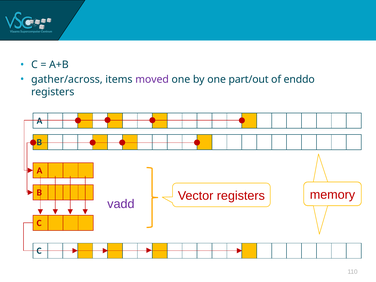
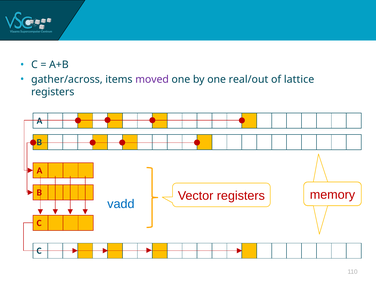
part/out: part/out -> real/out
enddo: enddo -> lattice
vadd colour: purple -> blue
